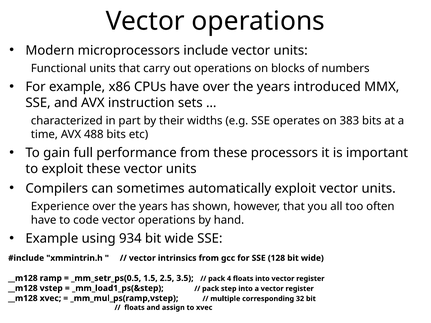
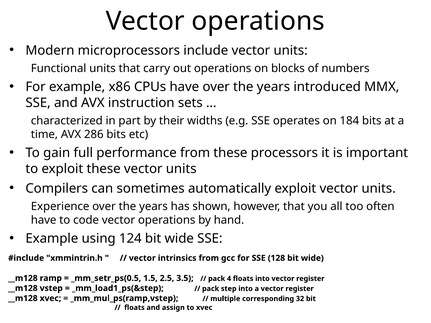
383: 383 -> 184
488: 488 -> 286
934: 934 -> 124
